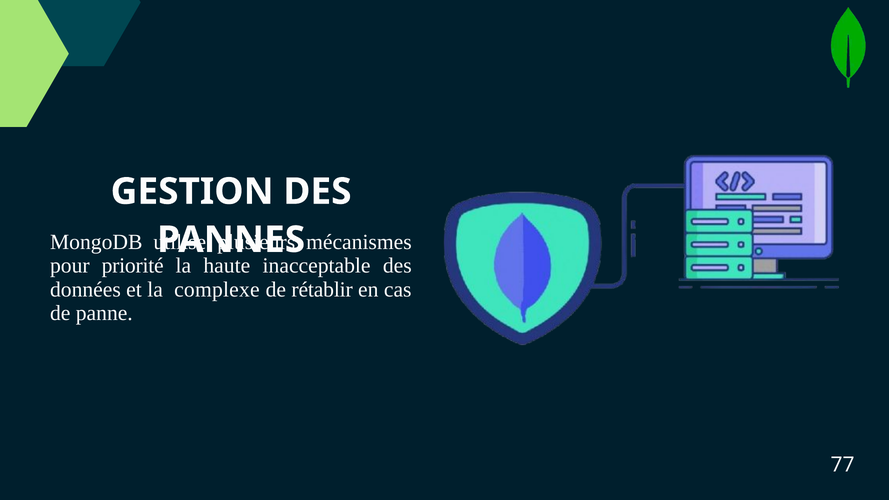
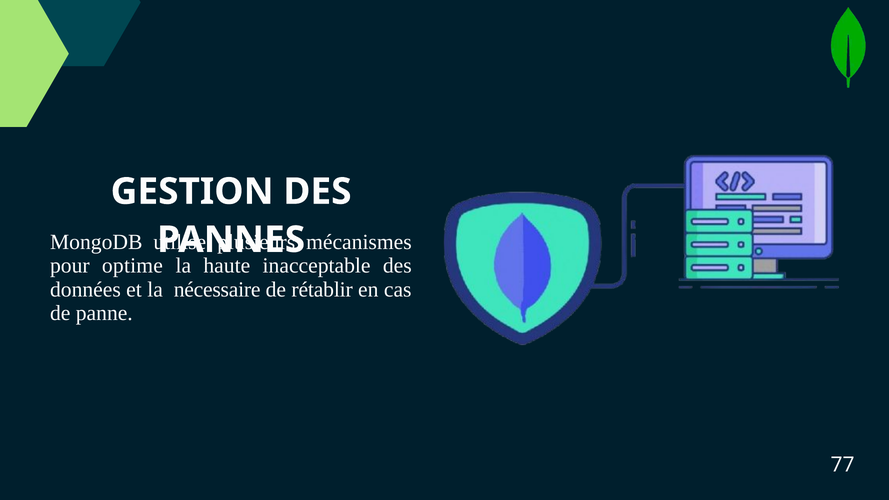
priorité: priorité -> optime
complexe: complexe -> nécessaire
